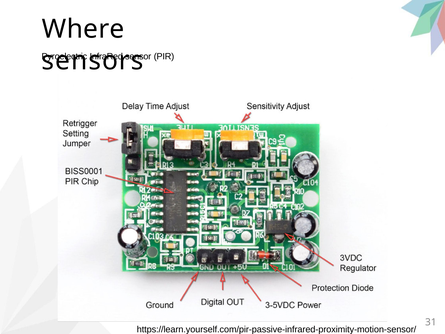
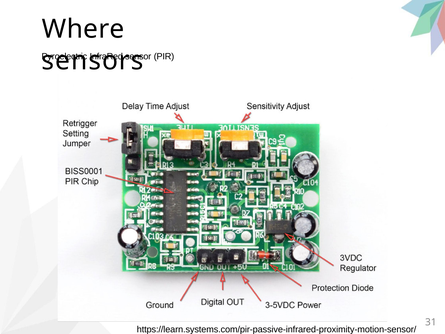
https://learn.yourself.com/pir-passive-infrared-proximity-motion-sensor/: https://learn.yourself.com/pir-passive-infrared-proximity-motion-sensor/ -> https://learn.systems.com/pir-passive-infrared-proximity-motion-sensor/
